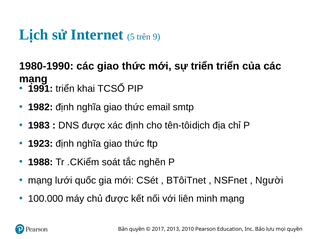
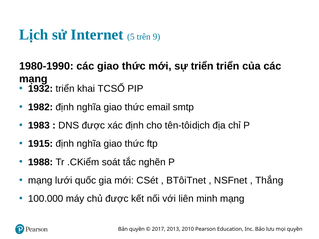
1991: 1991 -> 1932
1923: 1923 -> 1915
Người: Người -> Thắng
